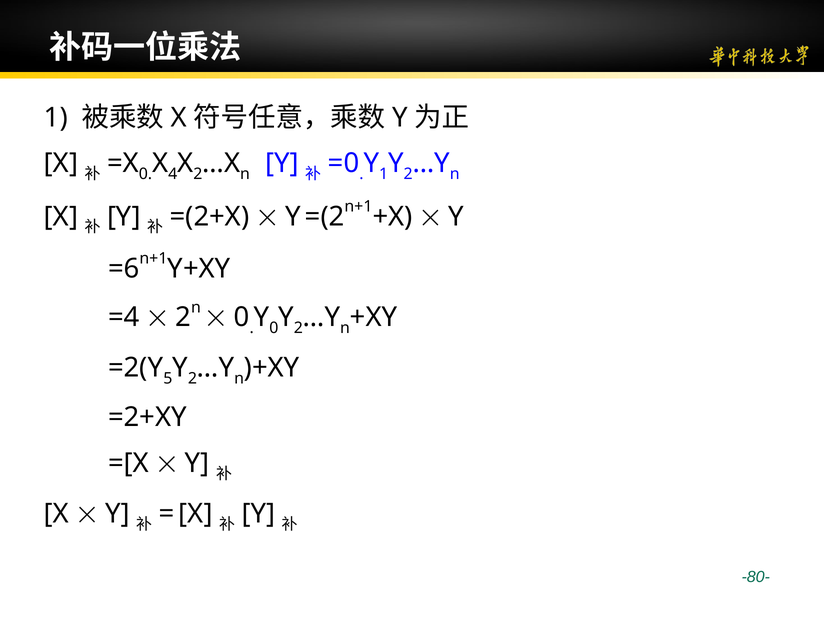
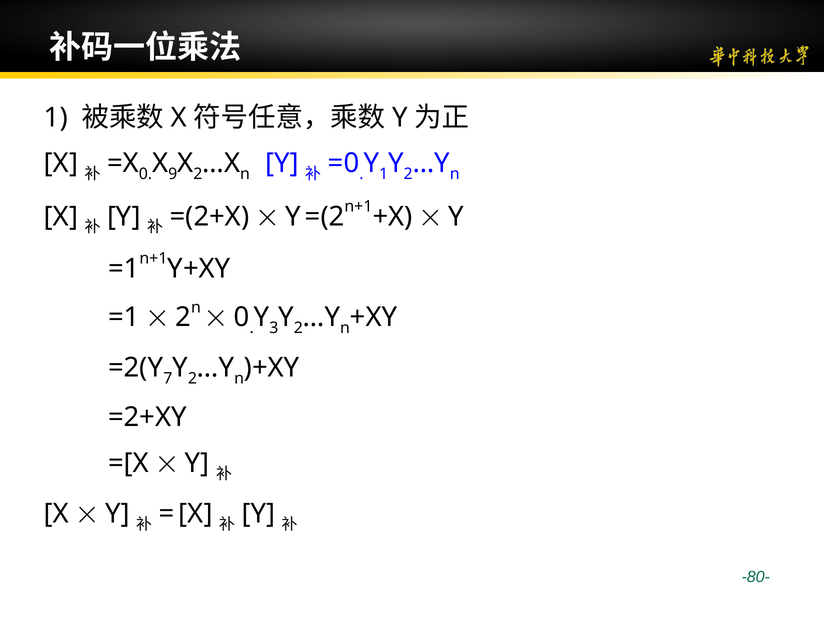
4: 4 -> 9
=6 at (124, 269): =6 -> =1
=4 at (124, 317): =4 -> =1
Y 0: 0 -> 3
5: 5 -> 7
